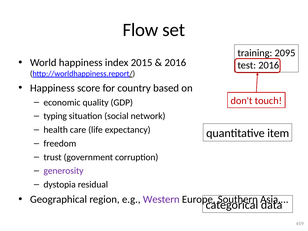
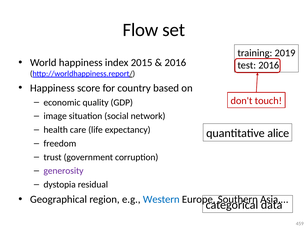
2095: 2095 -> 2019
typing: typing -> image
item: item -> alice
Western colour: purple -> blue
